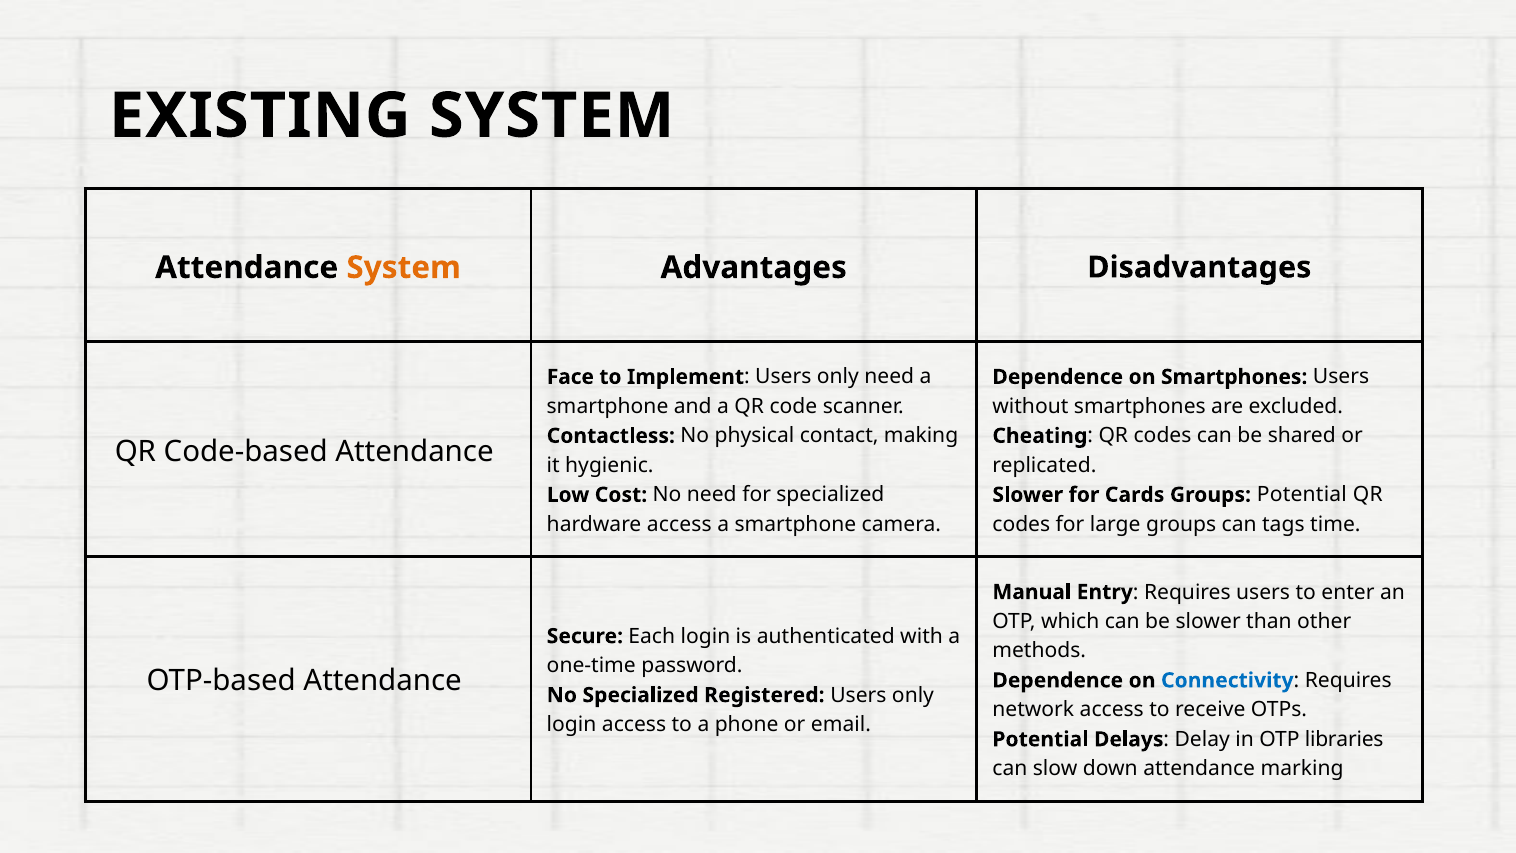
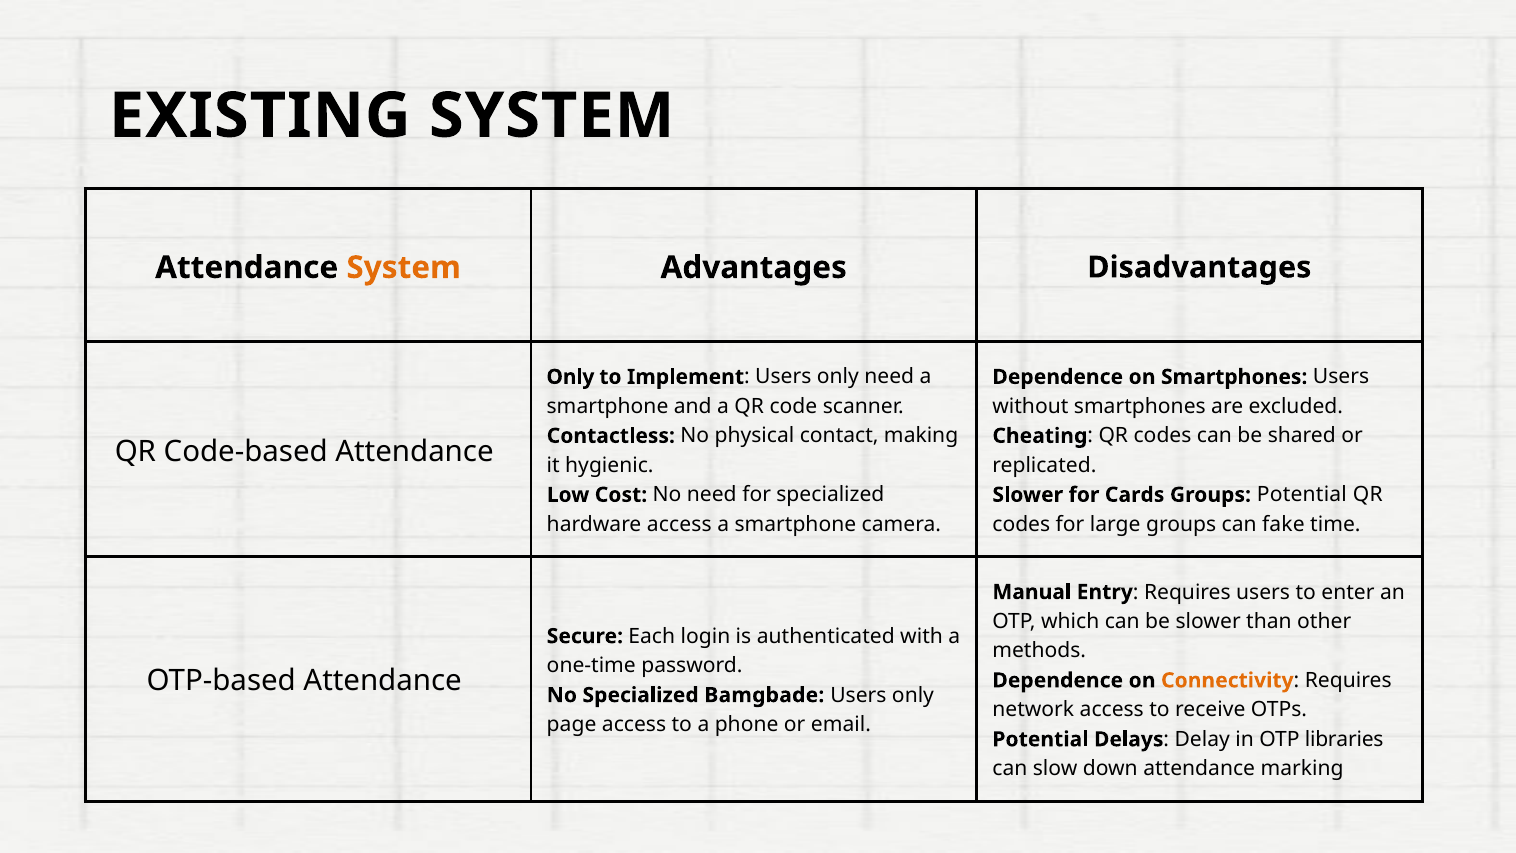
Face at (570, 377): Face -> Only
tags: tags -> fake
Connectivity colour: blue -> orange
Registered: Registered -> Bamgbade
login at (572, 724): login -> page
